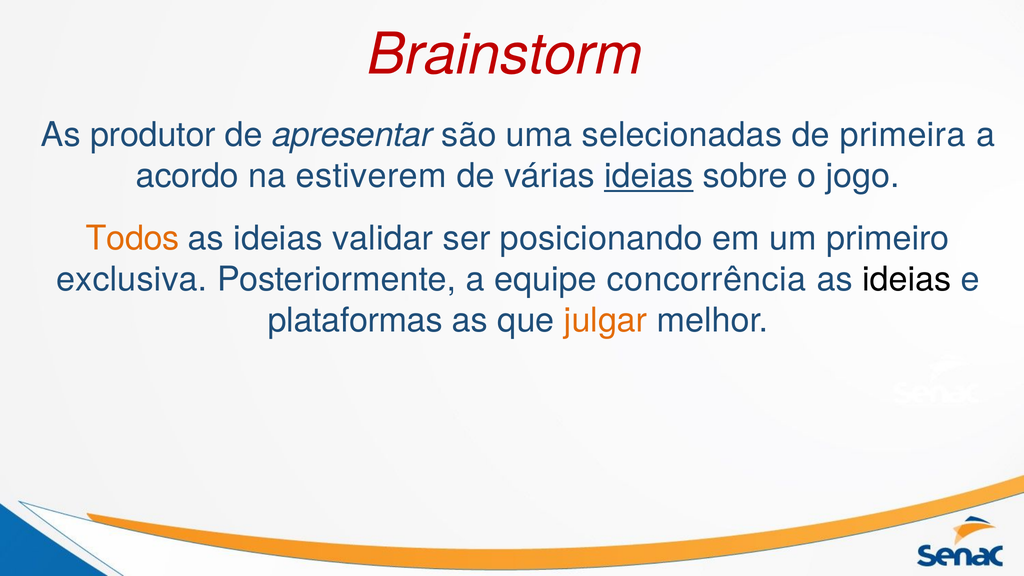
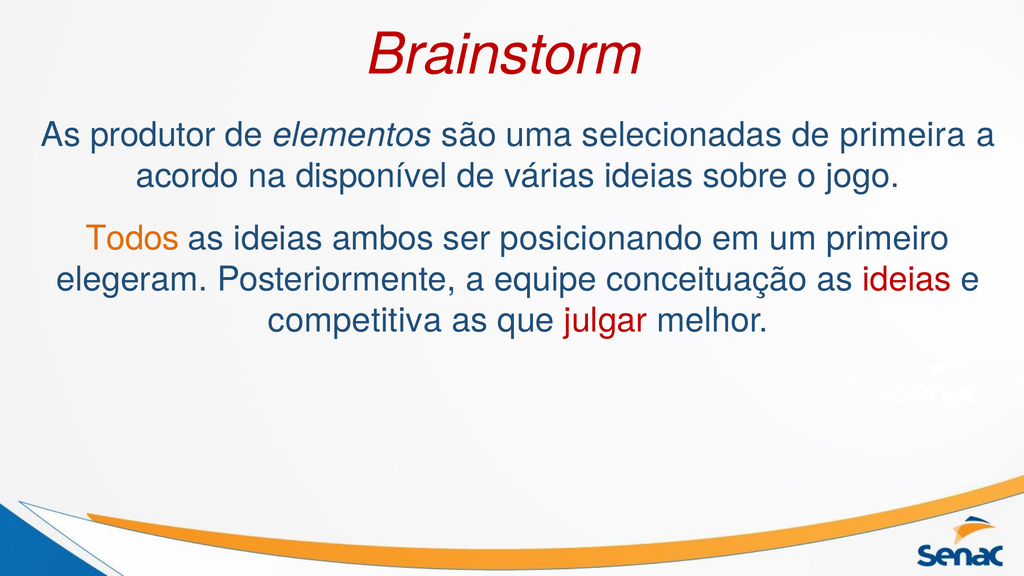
apresentar: apresentar -> elementos
estiverem: estiverem -> disponível
ideias at (649, 176) underline: present -> none
validar: validar -> ambos
exclusiva: exclusiva -> elegeram
concorrência: concorrência -> conceituação
ideias at (907, 280) colour: black -> red
plataformas: plataformas -> competitiva
julgar colour: orange -> red
